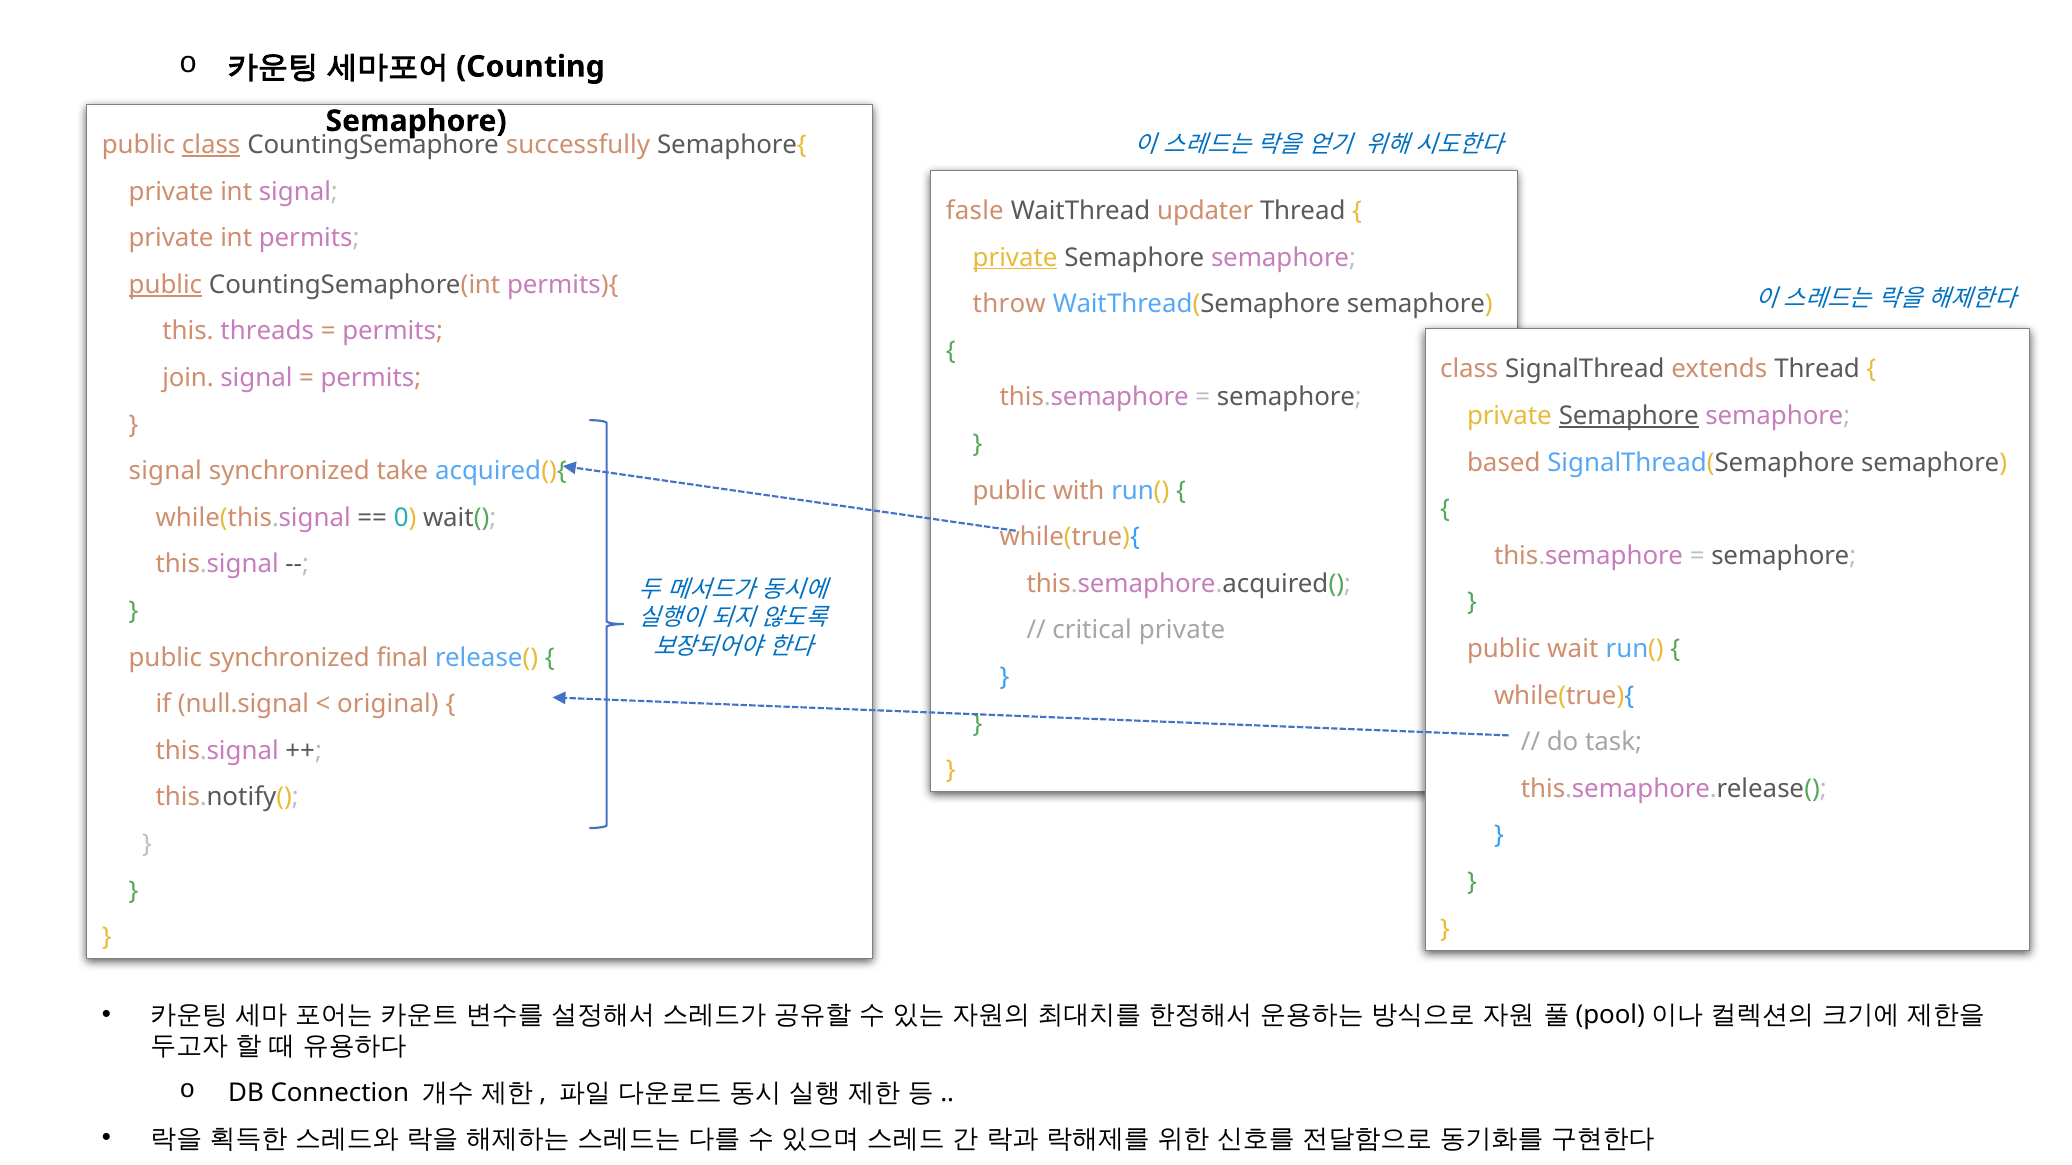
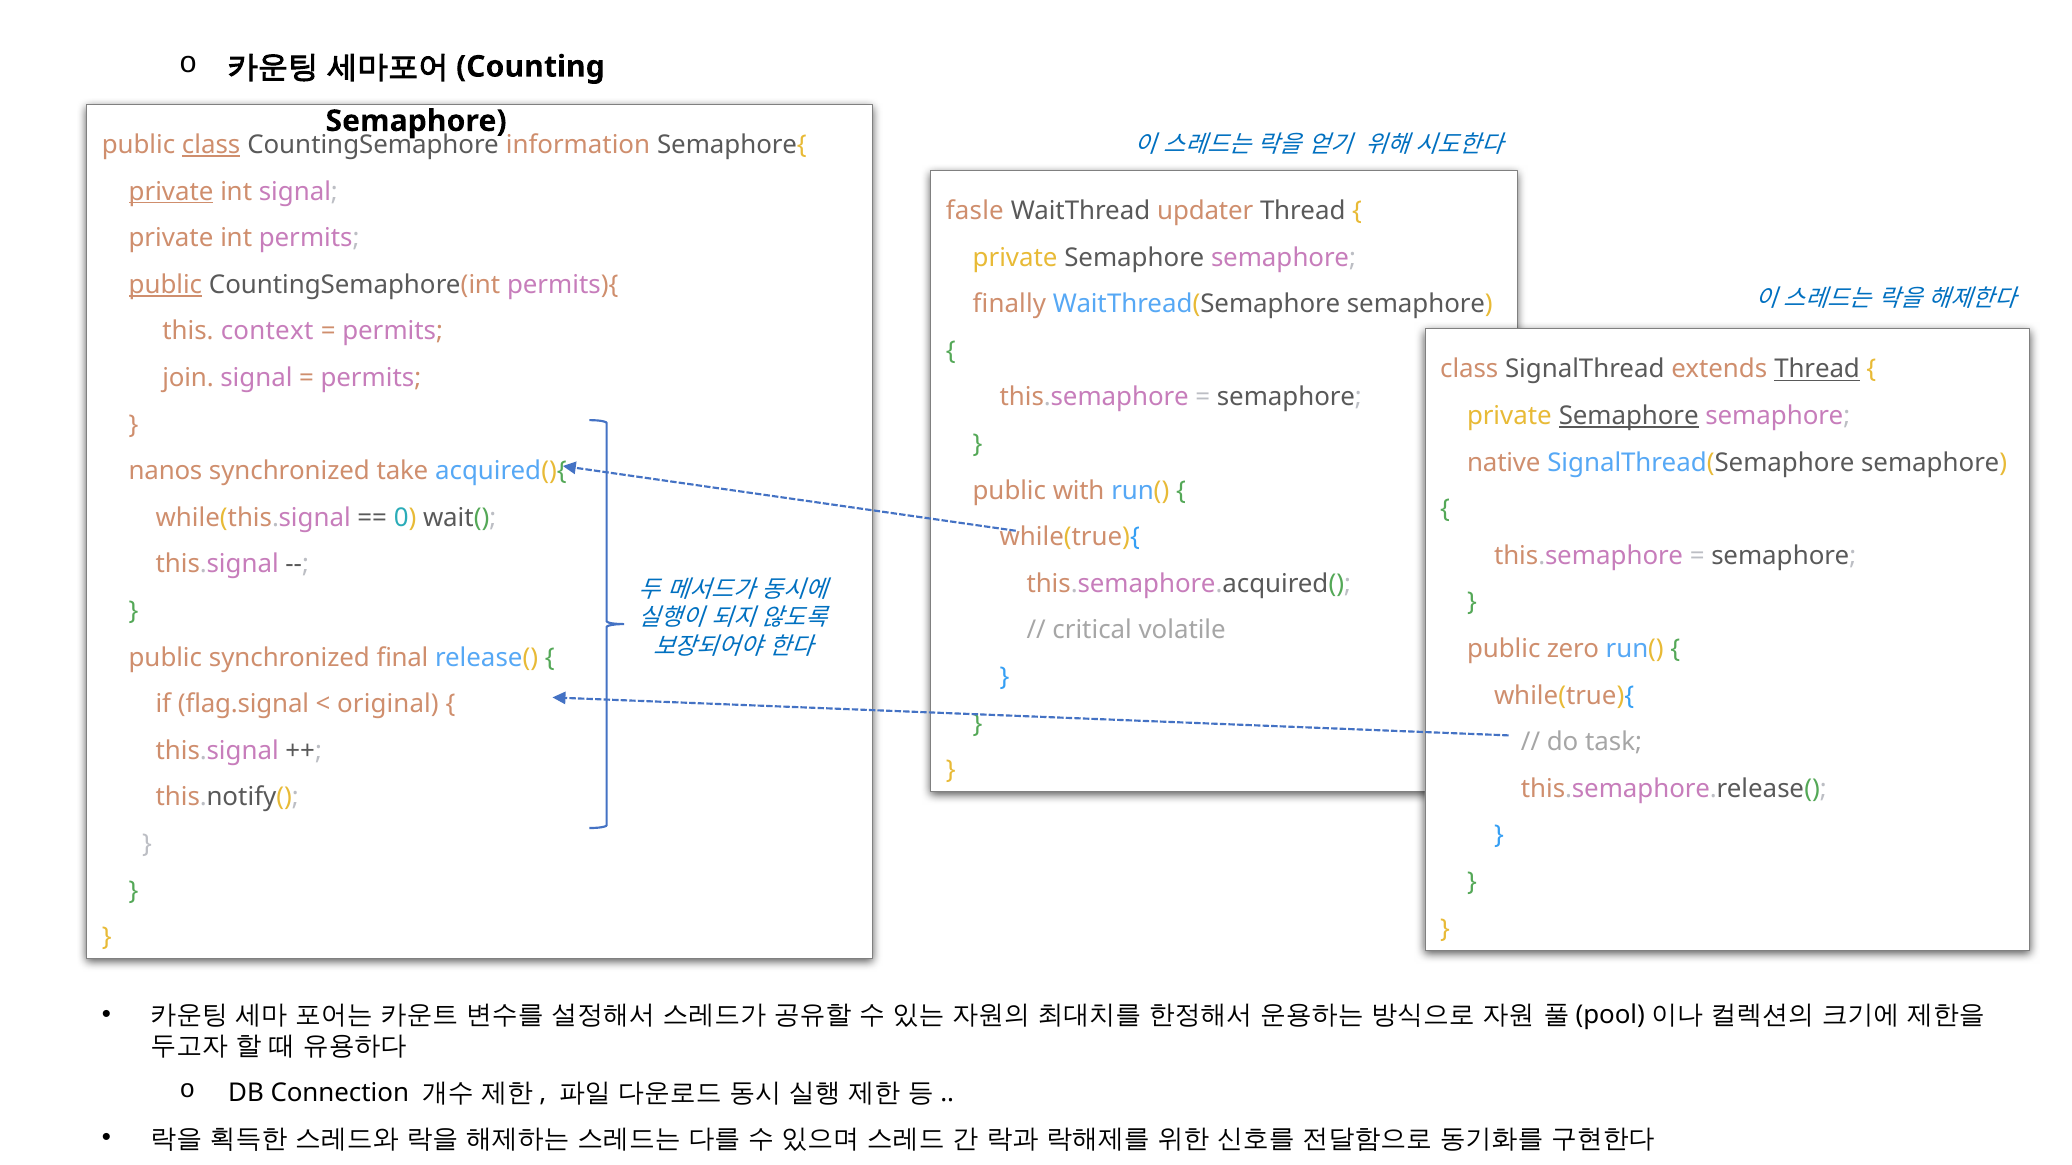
successfully: successfully -> information
private at (171, 192) underline: none -> present
private at (1015, 258) underline: present -> none
throw: throw -> finally
threads: threads -> context
Thread at (1817, 369) underline: none -> present
based: based -> native
signal at (165, 471): signal -> nanos
critical private: private -> volatile
wait: wait -> zero
null.signal: null.signal -> flag.signal
